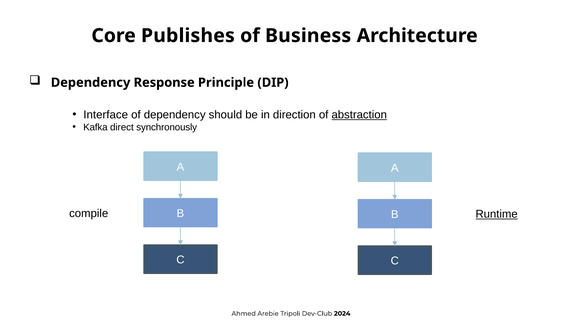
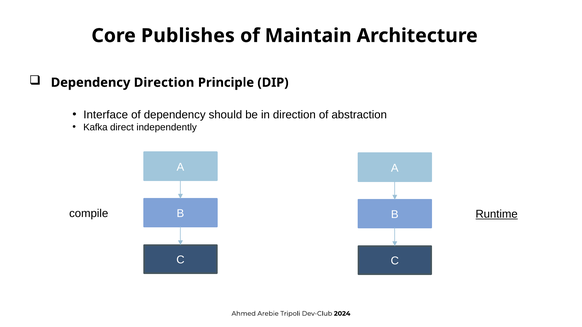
Business: Business -> Maintain
Dependency Response: Response -> Direction
abstraction underline: present -> none
synchronously: synchronously -> independently
